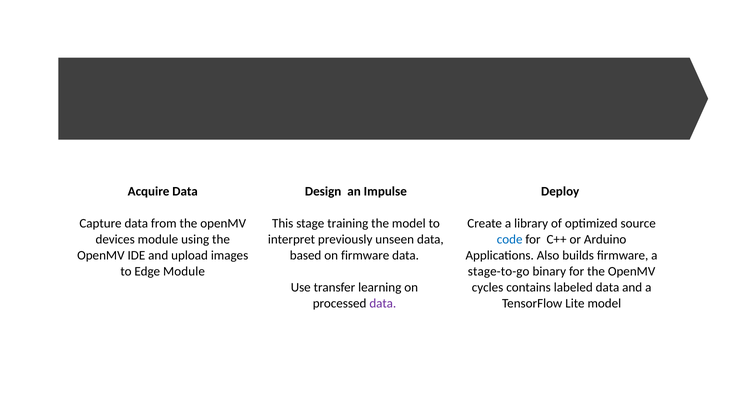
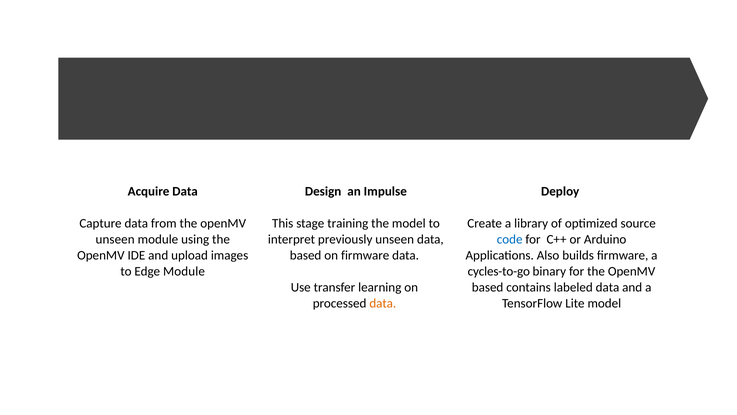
devices at (115, 239): devices -> unseen
stage-to-go: stage-to-go -> cycles-to-go
cycles at (488, 287): cycles -> based
data at (383, 303) colour: purple -> orange
